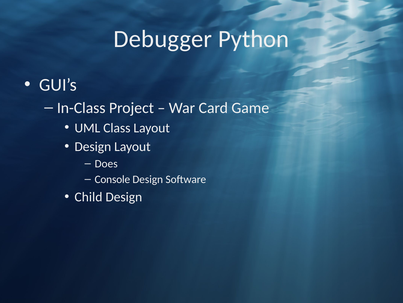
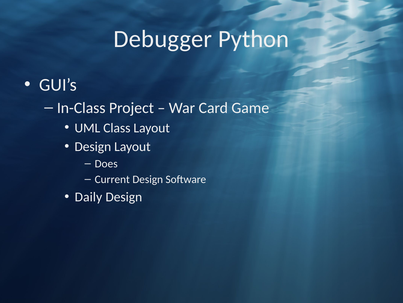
Console: Console -> Current
Child: Child -> Daily
